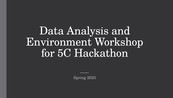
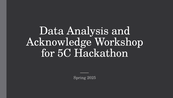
Environment: Environment -> Acknowledge
